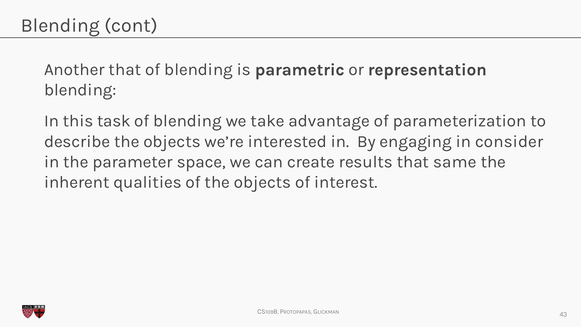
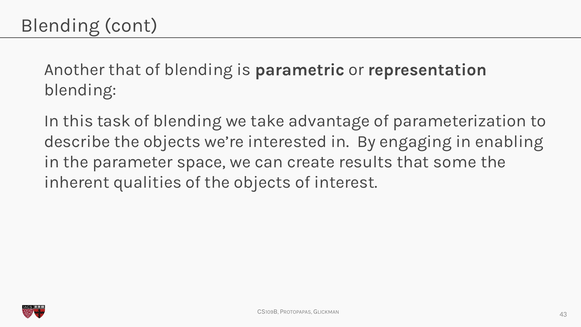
consider: consider -> enabling
same: same -> some
